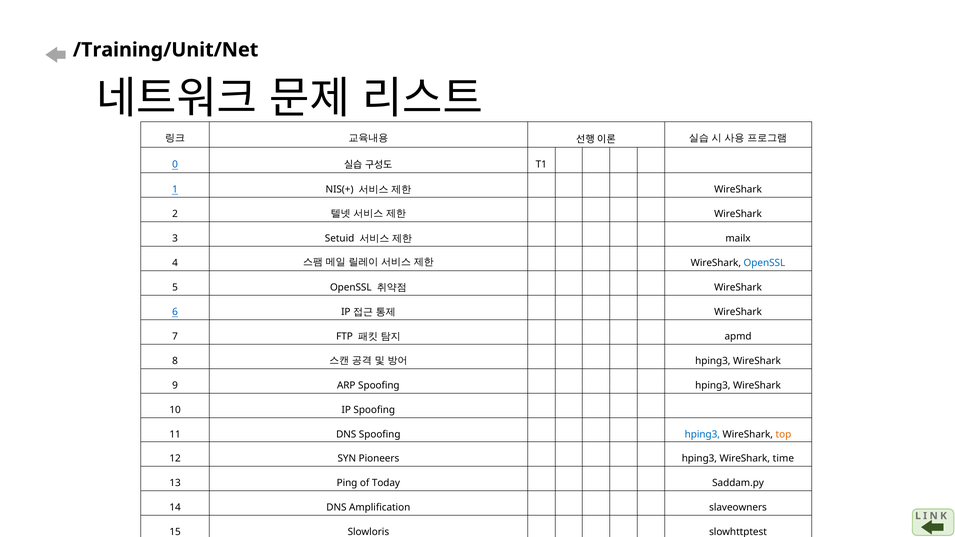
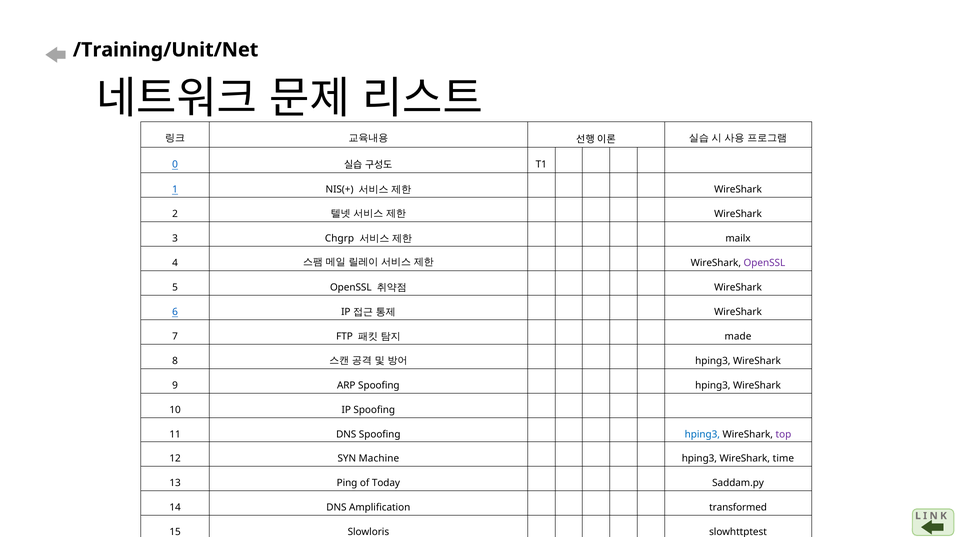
Setuid: Setuid -> Chgrp
OpenSSL at (764, 263) colour: blue -> purple
apmd: apmd -> made
top colour: orange -> purple
Pioneers: Pioneers -> Machine
slaveowners: slaveowners -> transformed
